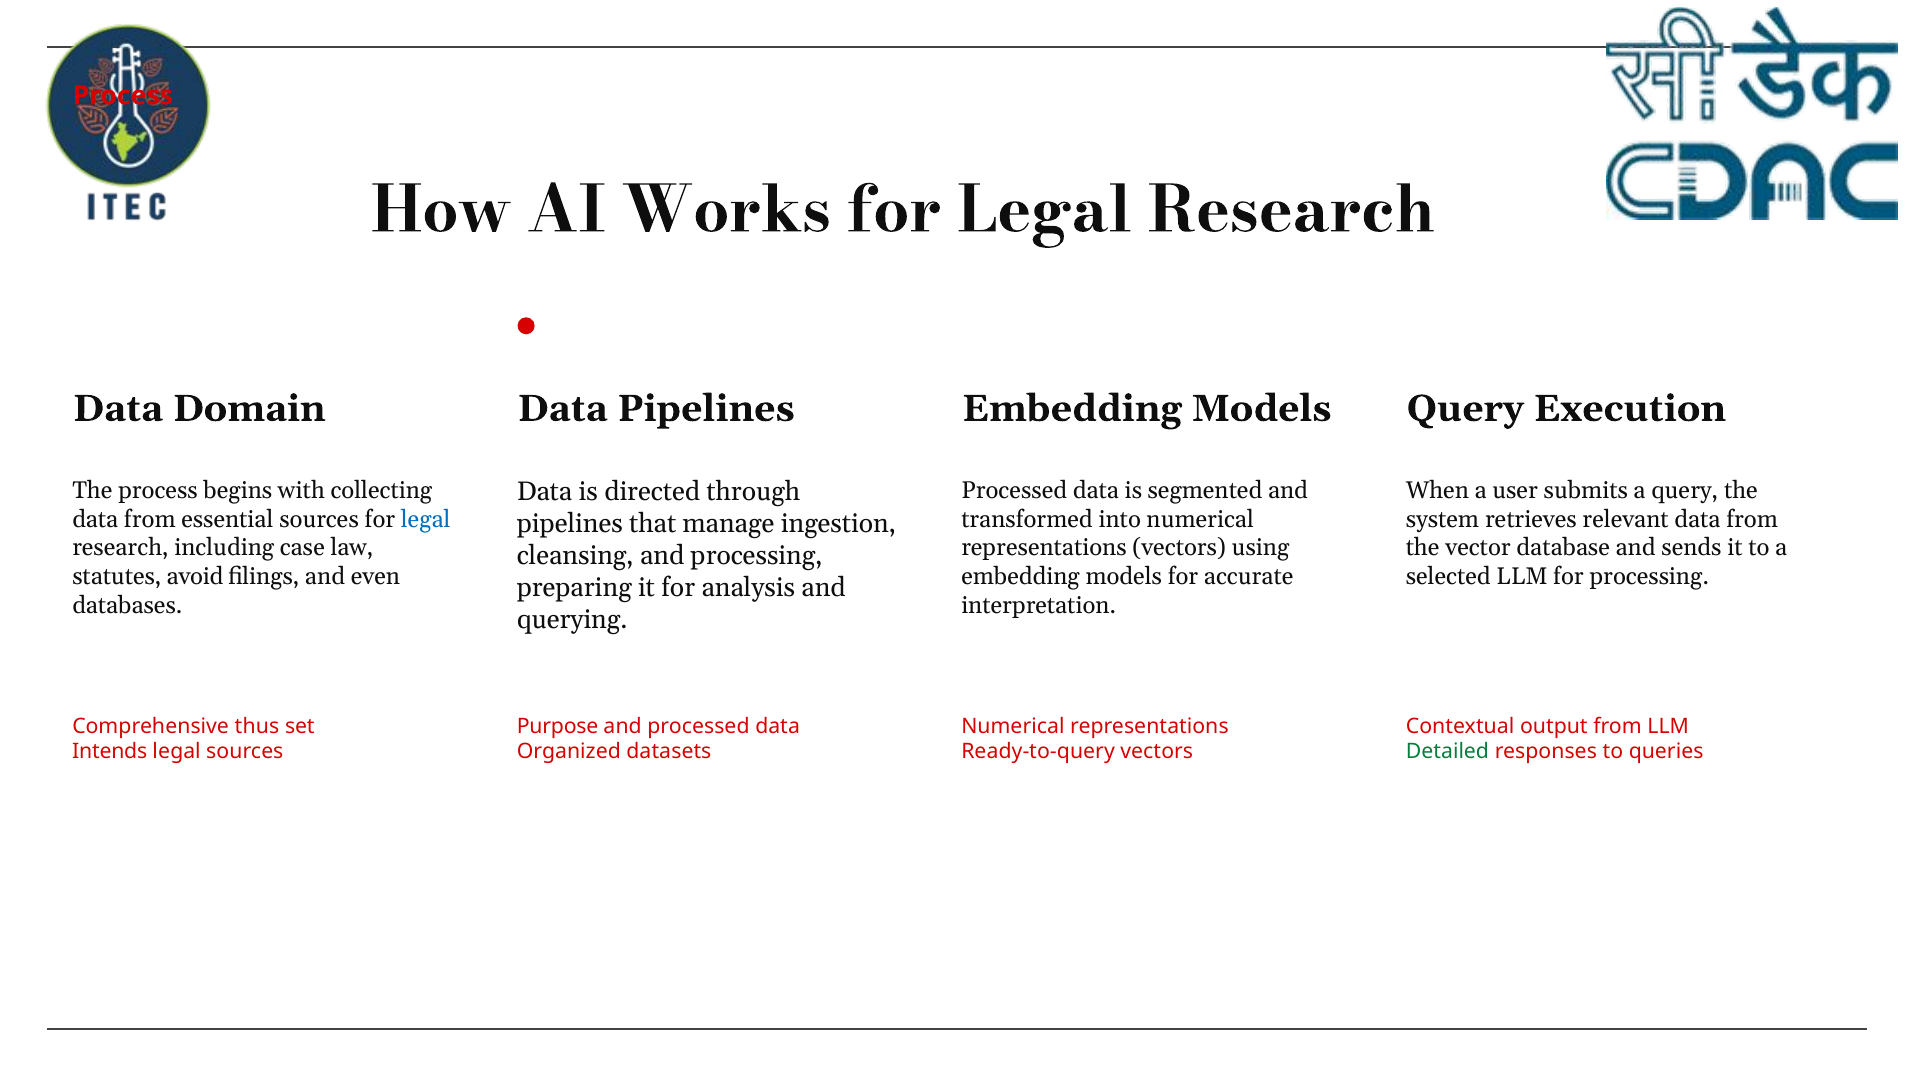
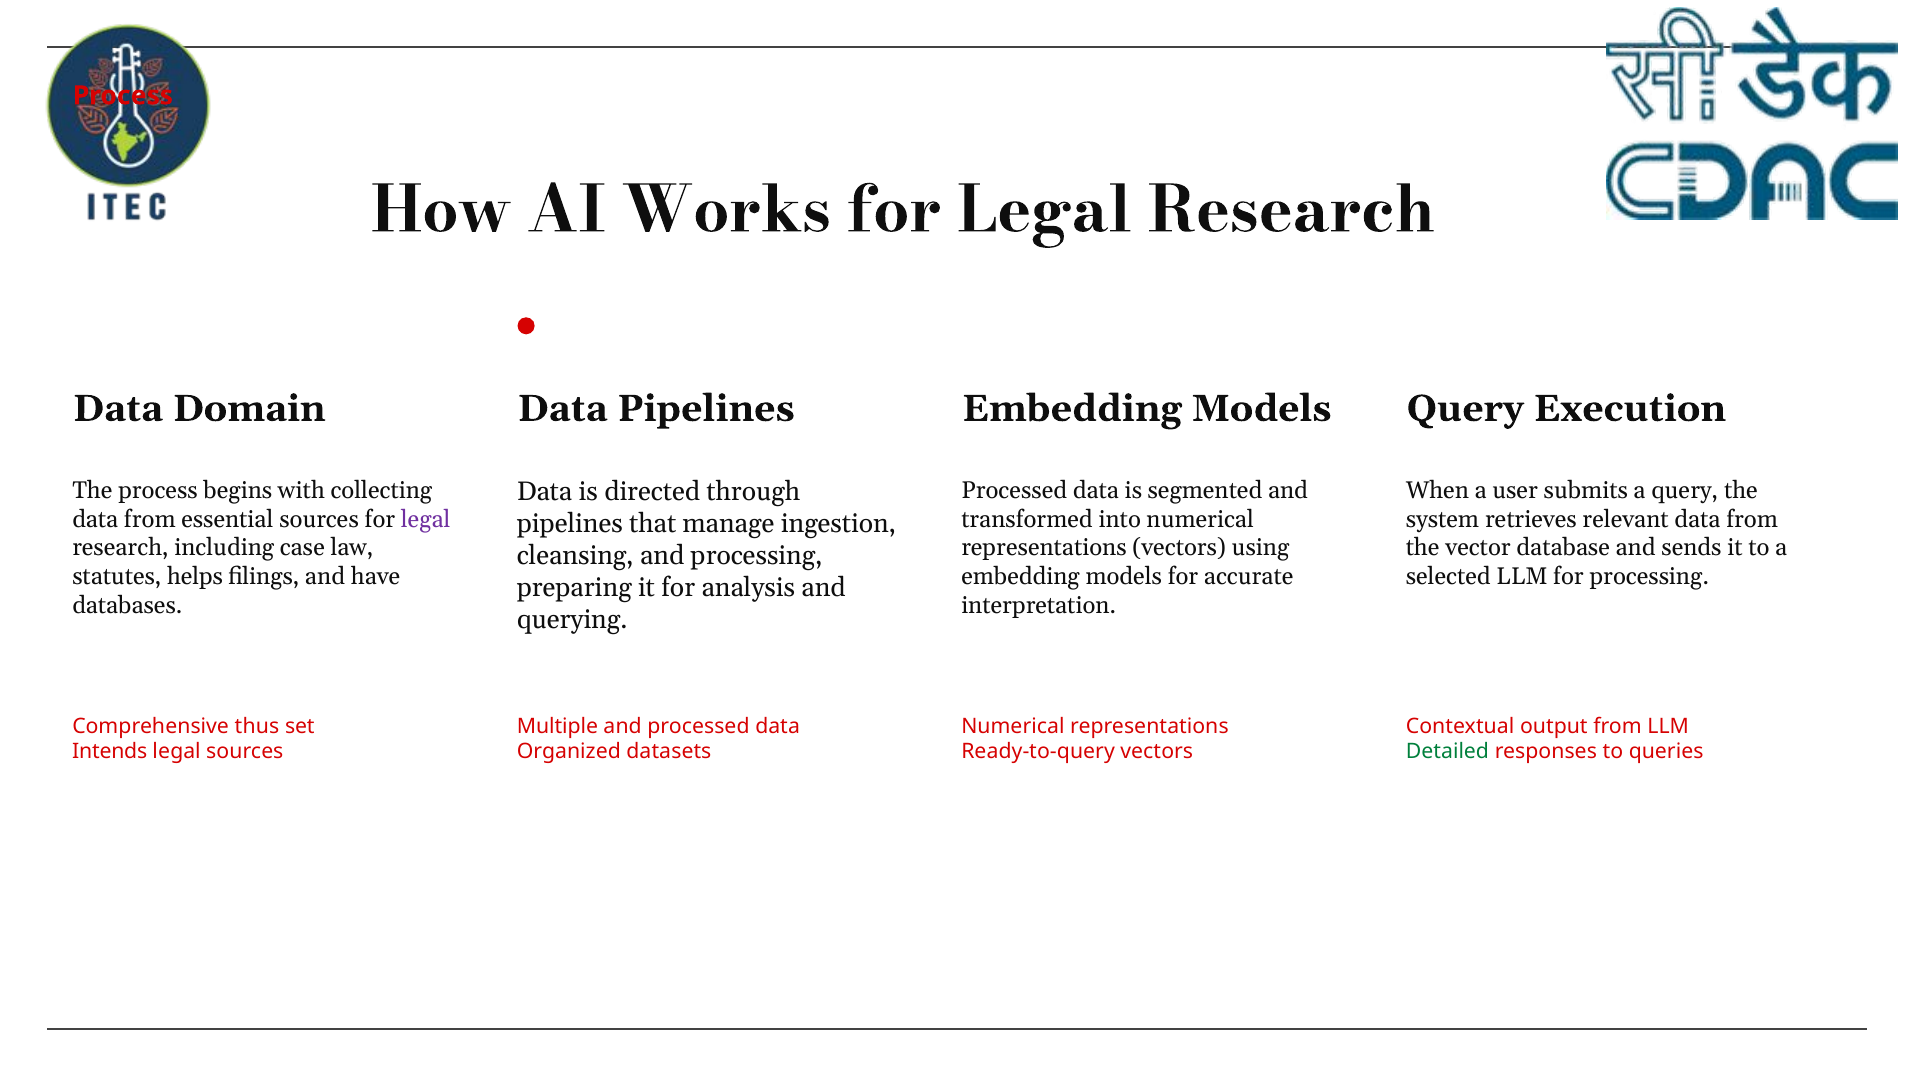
legal at (426, 519) colour: blue -> purple
avoid: avoid -> helps
even: even -> have
Purpose: Purpose -> Multiple
